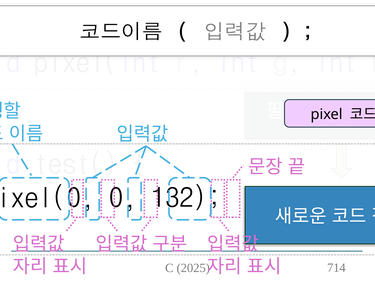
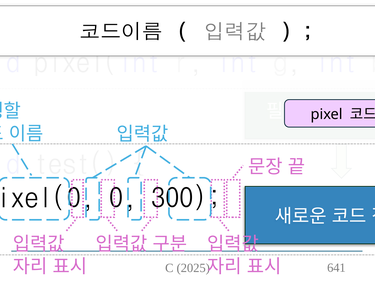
132: 132 -> 300
714: 714 -> 641
